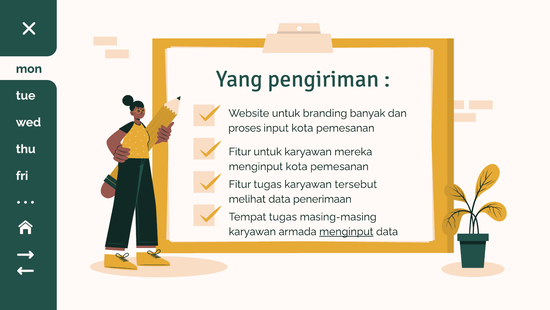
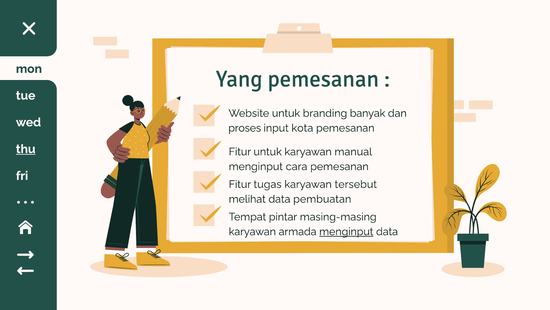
Yang pengiriman: pengiriman -> pemesanan
thu underline: none -> present
mereka: mereka -> manual
menginput kota: kota -> cara
penerimaan: penerimaan -> pembuatan
Tempat tugas: tugas -> pintar
